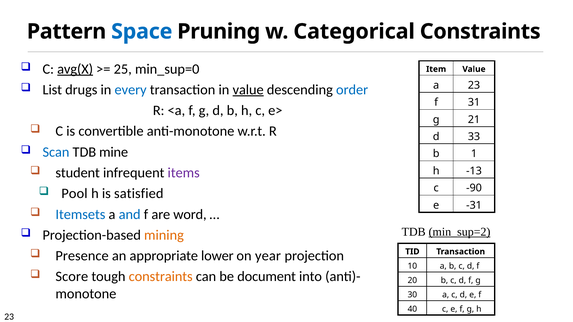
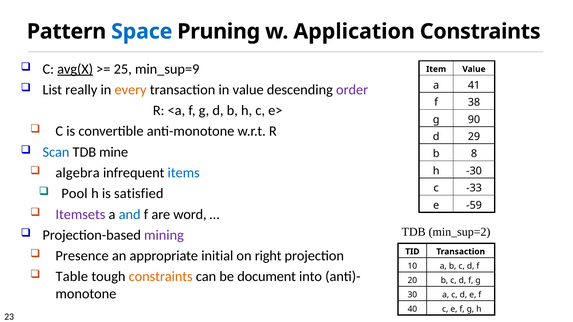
Categorical: Categorical -> Application
min_sup=0: min_sup=0 -> min_sup=9
a 23: 23 -> 41
drugs: drugs -> really
every colour: blue -> orange
value at (248, 90) underline: present -> none
order colour: blue -> purple
31: 31 -> 38
21: 21 -> 90
33: 33 -> 29
1: 1 -> 8
student: student -> algebra
items colour: purple -> blue
-13: -13 -> -30
-90: -90 -> -33
-31: -31 -> -59
Itemsets colour: blue -> purple
min_sup=2 underline: present -> none
mining colour: orange -> purple
lower: lower -> initial
year: year -> right
Score: Score -> Table
